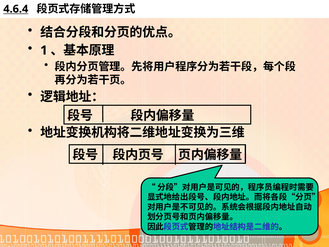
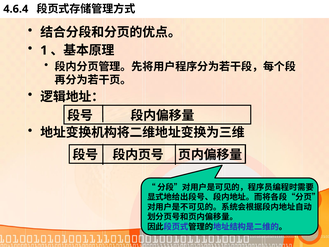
4.6.4 underline: present -> none
